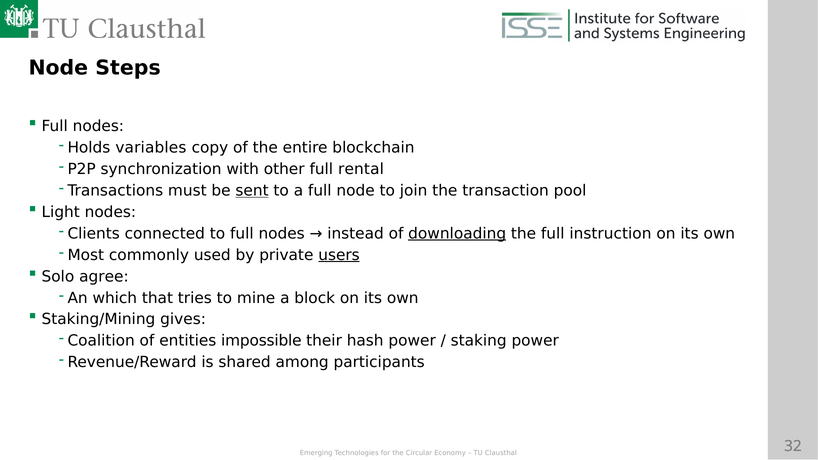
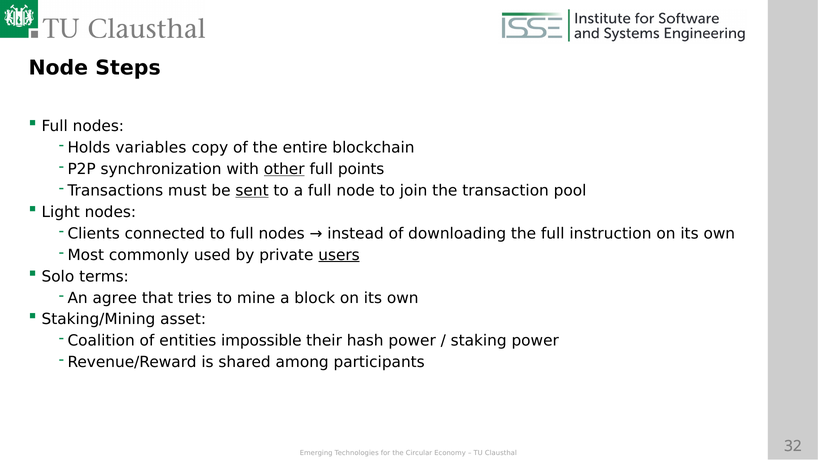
other underline: none -> present
rental: rental -> points
downloading underline: present -> none
agree: agree -> terms
which: which -> agree
gives: gives -> asset
